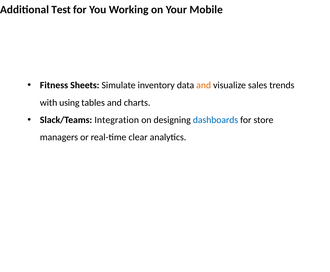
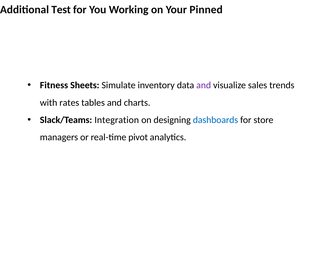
Mobile: Mobile -> Pinned
and at (204, 85) colour: orange -> purple
using: using -> rates
clear: clear -> pivot
